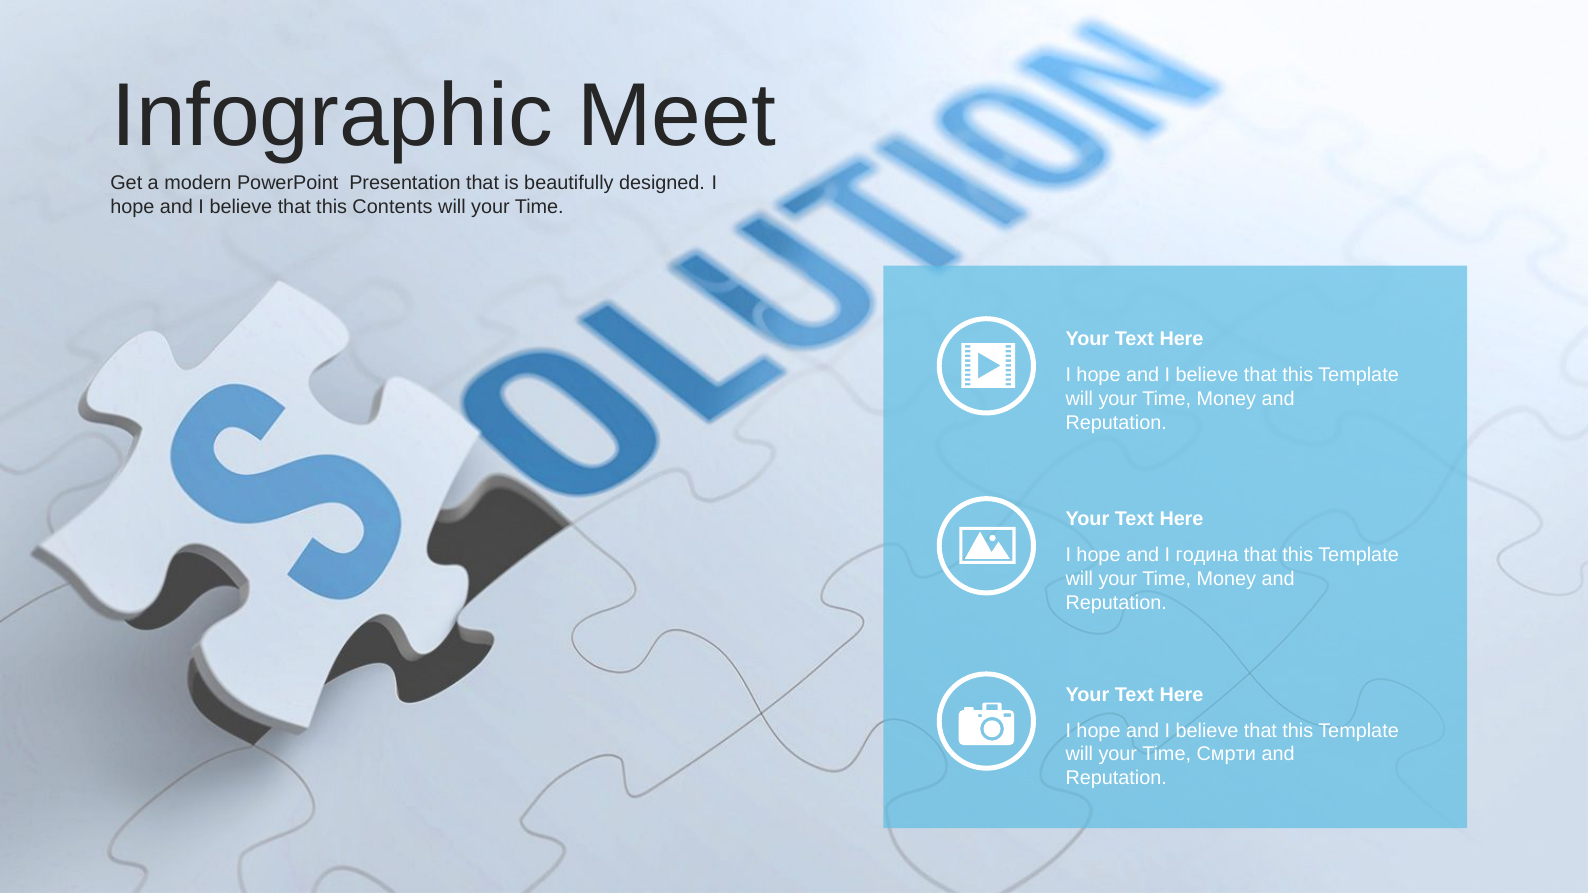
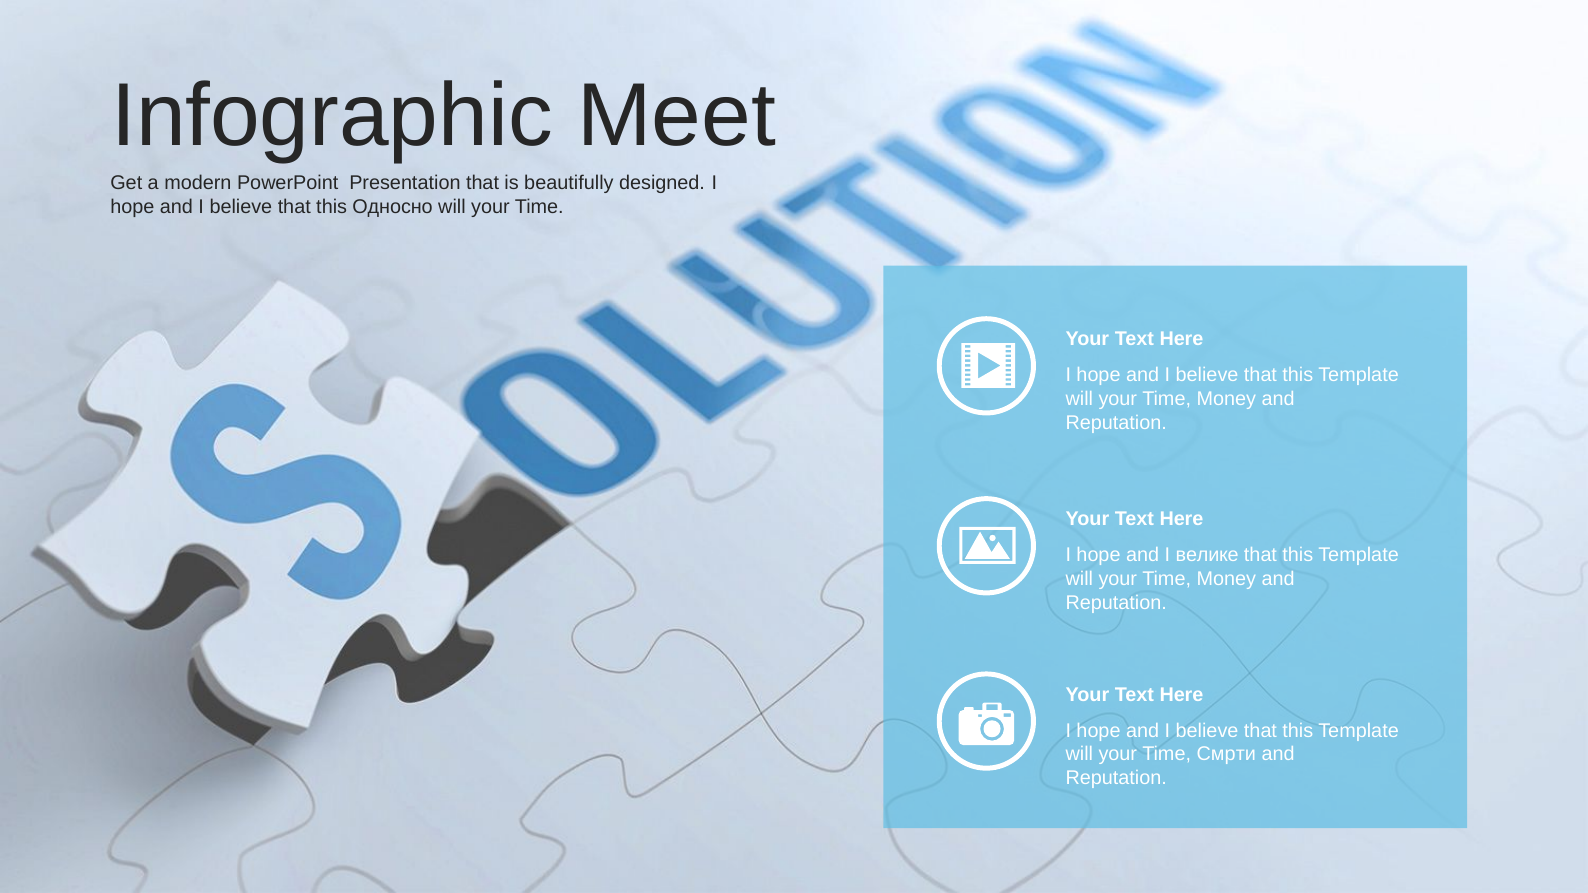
Contents: Contents -> Односно
година: година -> велике
